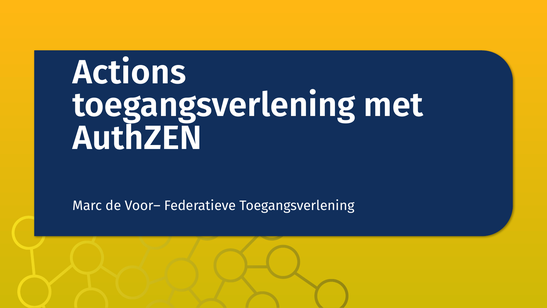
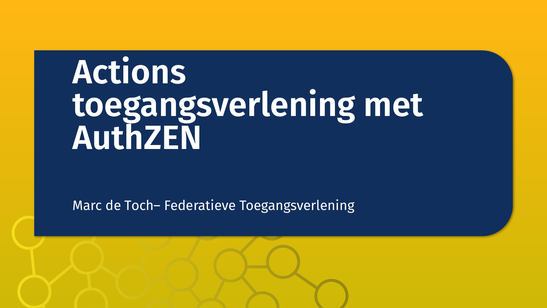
Voor–: Voor– -> Toch–
